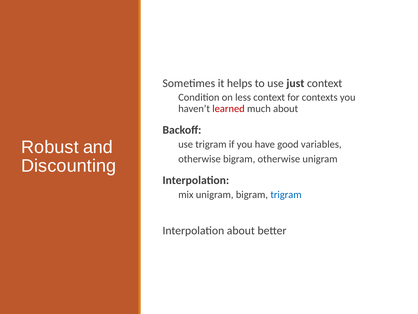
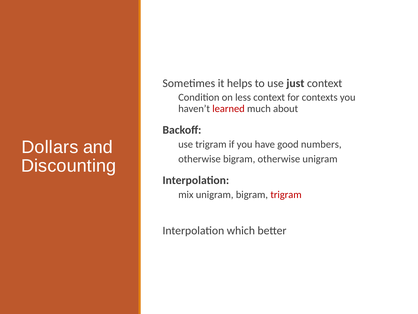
Robust: Robust -> Dollars
variables: variables -> numbers
trigram at (286, 194) colour: blue -> red
Interpolation about: about -> which
